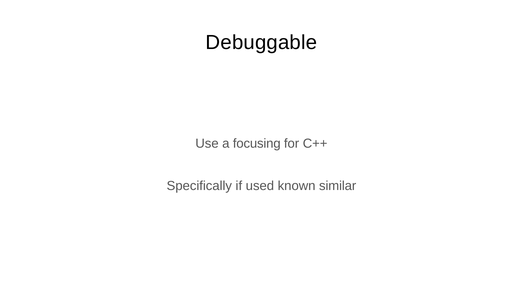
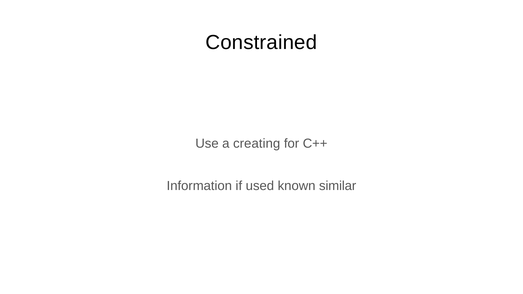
Debuggable: Debuggable -> Constrained
focusing: focusing -> creating
Specifically: Specifically -> Information
